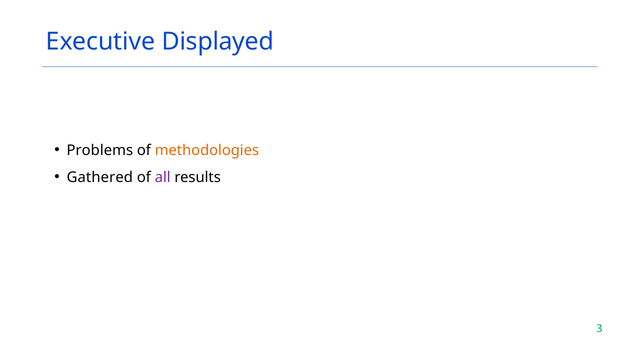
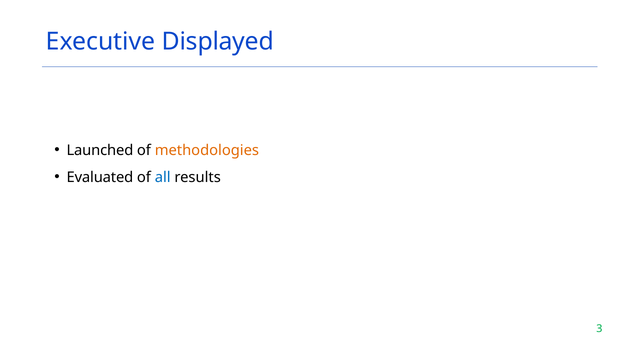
Problems: Problems -> Launched
Gathered: Gathered -> Evaluated
all colour: purple -> blue
